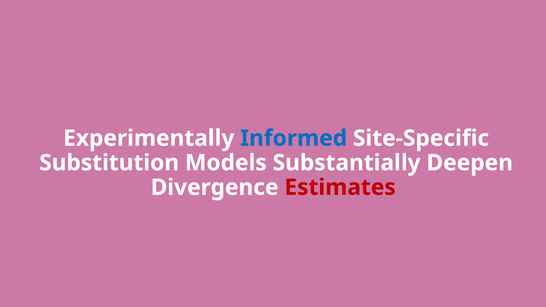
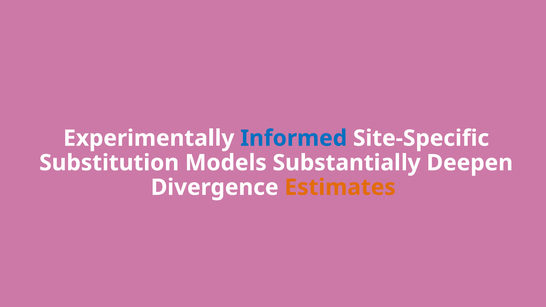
Estimates colour: red -> orange
